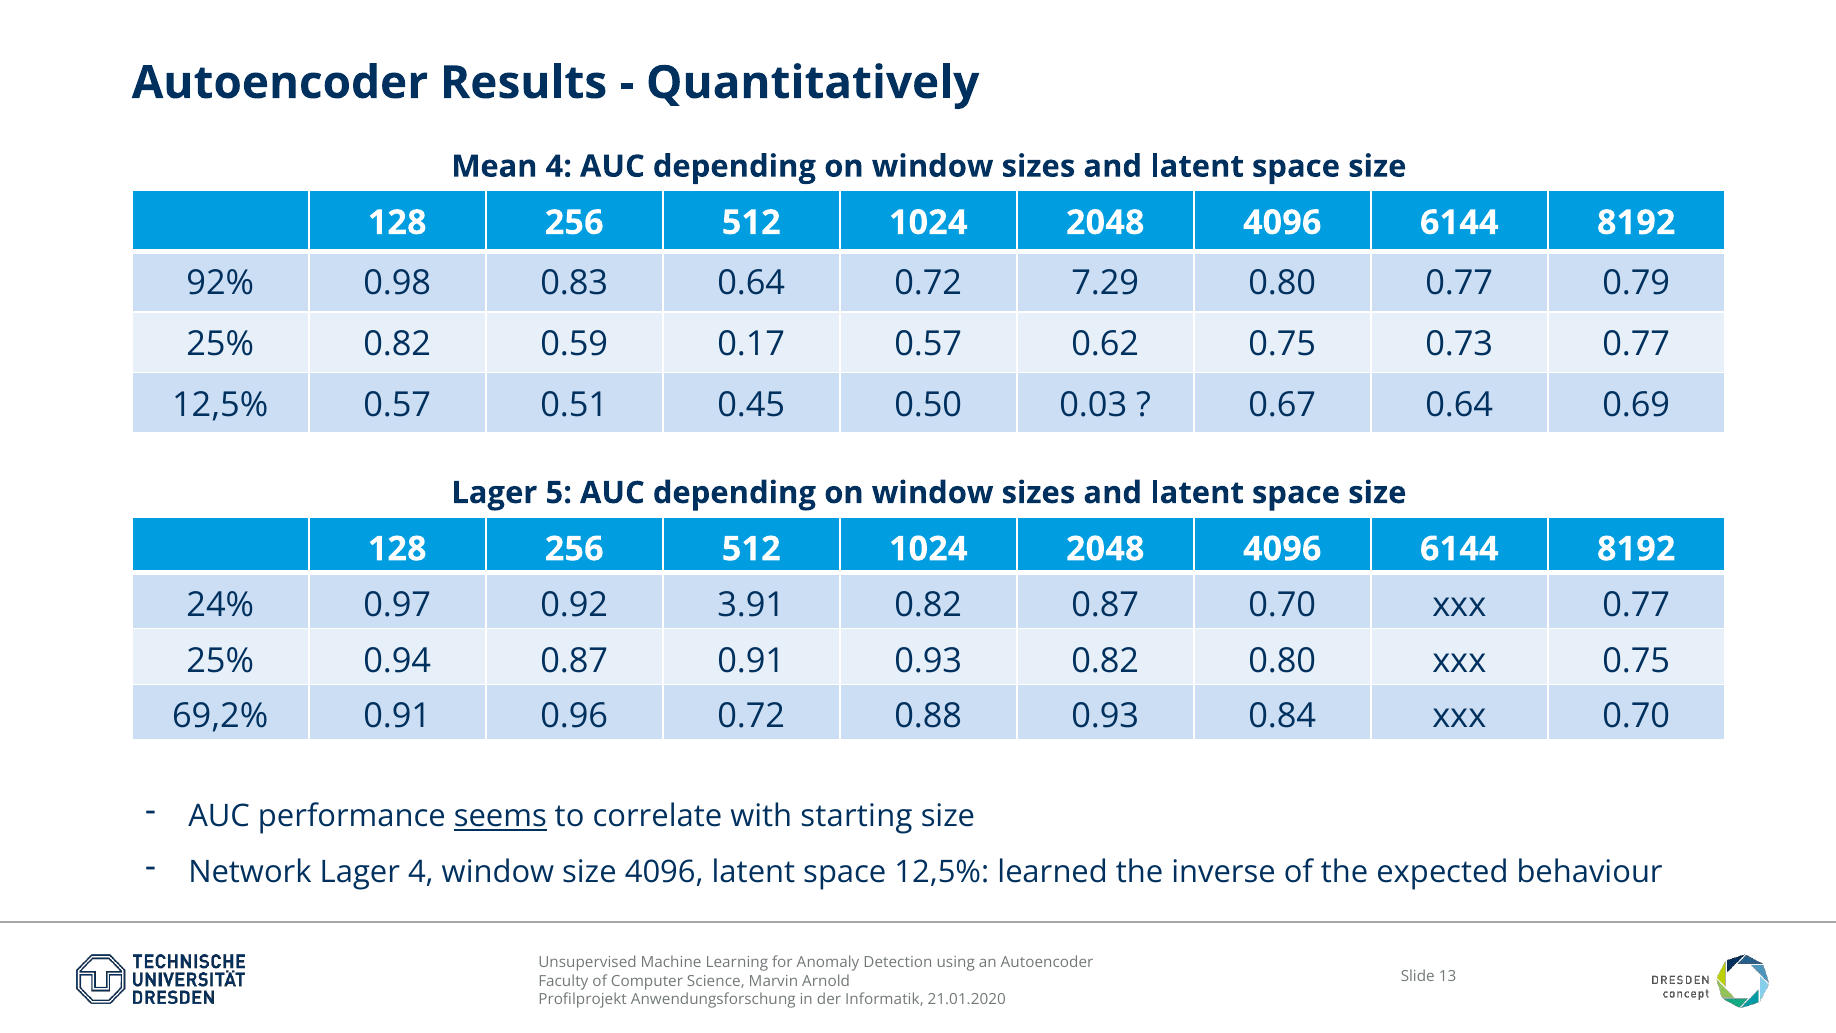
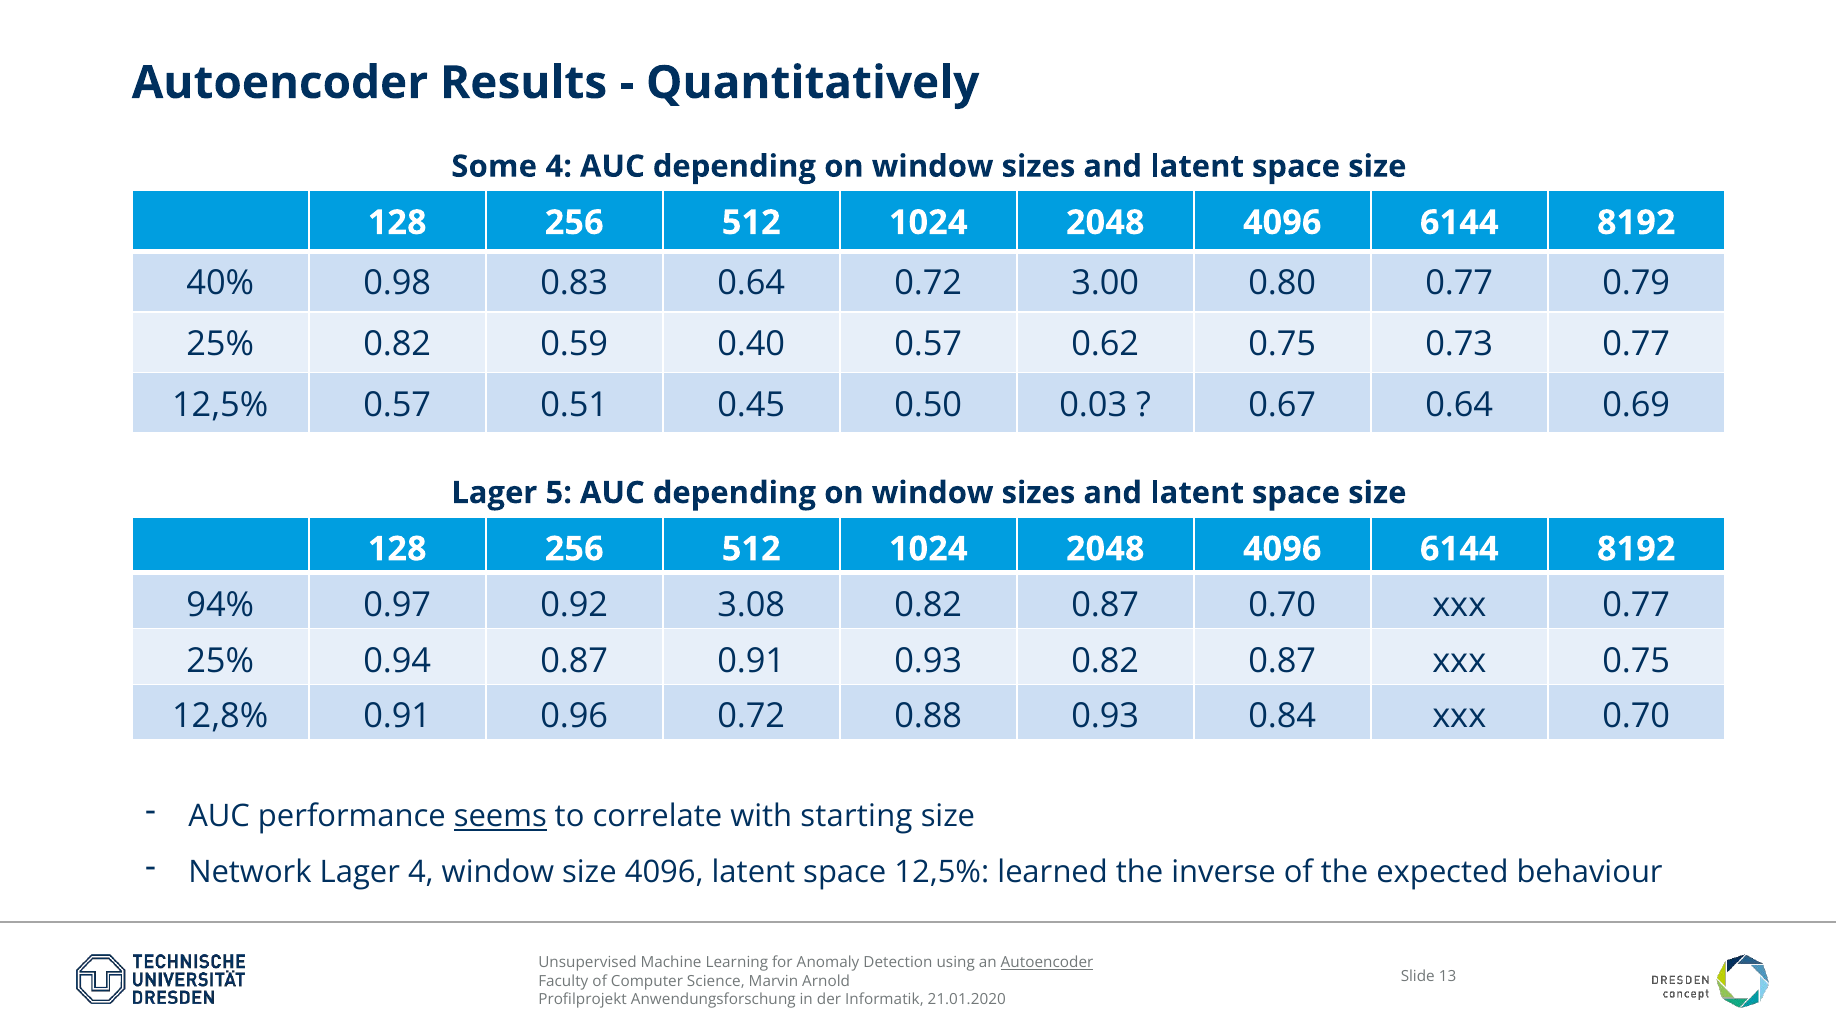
Mean: Mean -> Some
92%: 92% -> 40%
7.29: 7.29 -> 3.00
0.17: 0.17 -> 0.40
24%: 24% -> 94%
3.91: 3.91 -> 3.08
0.93 0.82 0.80: 0.80 -> 0.87
69,2%: 69,2% -> 12,8%
Autoencoder at (1047, 963) underline: none -> present
